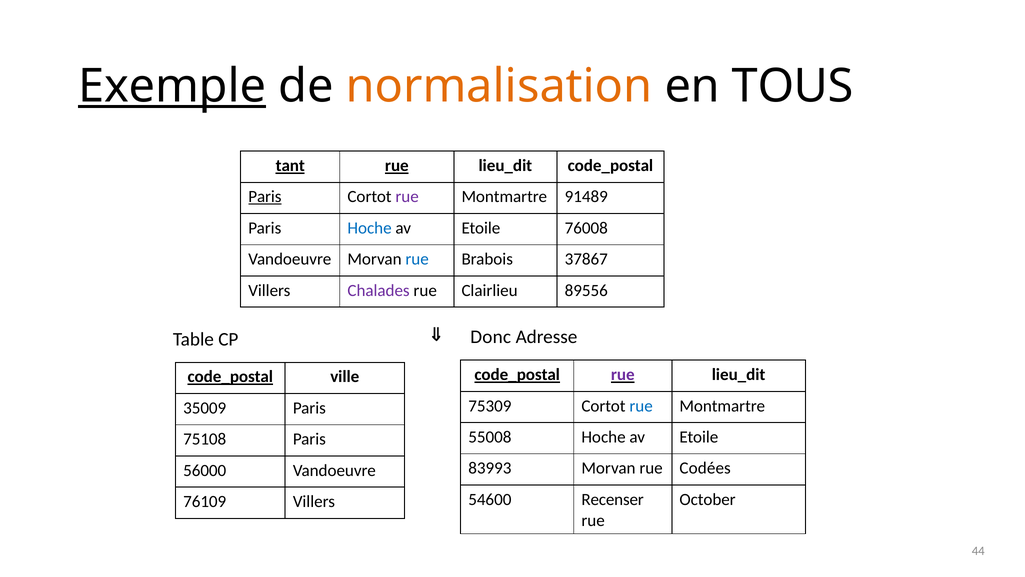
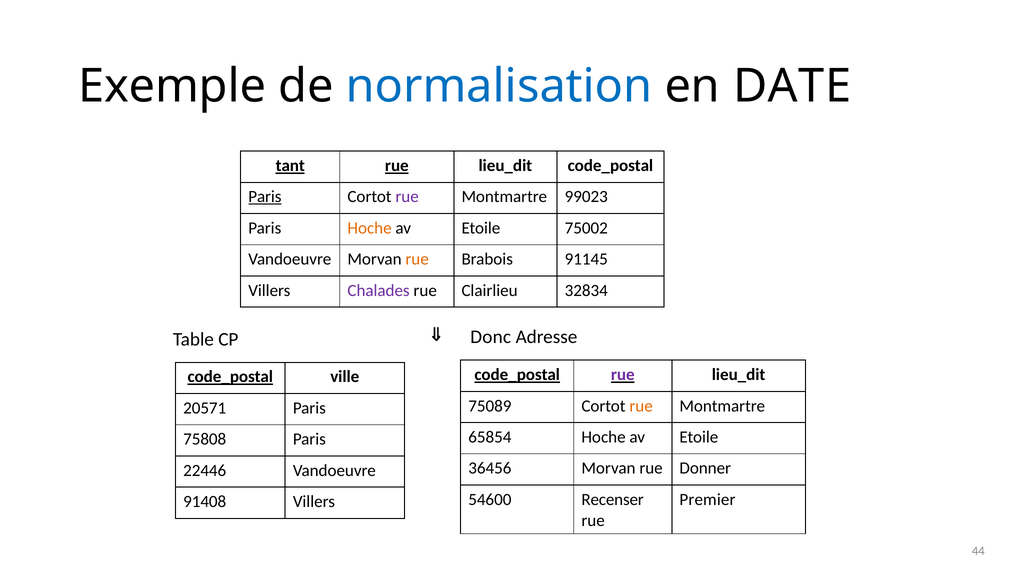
Exemple underline: present -> none
normalisation colour: orange -> blue
TOUS: TOUS -> DATE
91489: 91489 -> 99023
Hoche at (370, 228) colour: blue -> orange
76008: 76008 -> 75002
rue at (417, 259) colour: blue -> orange
37867: 37867 -> 91145
89556: 89556 -> 32834
75309: 75309 -> 75089
rue at (641, 406) colour: blue -> orange
35009: 35009 -> 20571
55008: 55008 -> 65854
75108: 75108 -> 75808
83993: 83993 -> 36456
Codées: Codées -> Donner
56000: 56000 -> 22446
October: October -> Premier
76109: 76109 -> 91408
